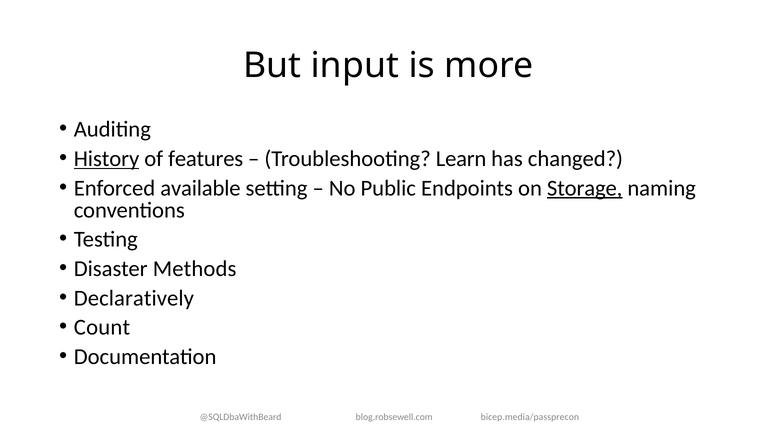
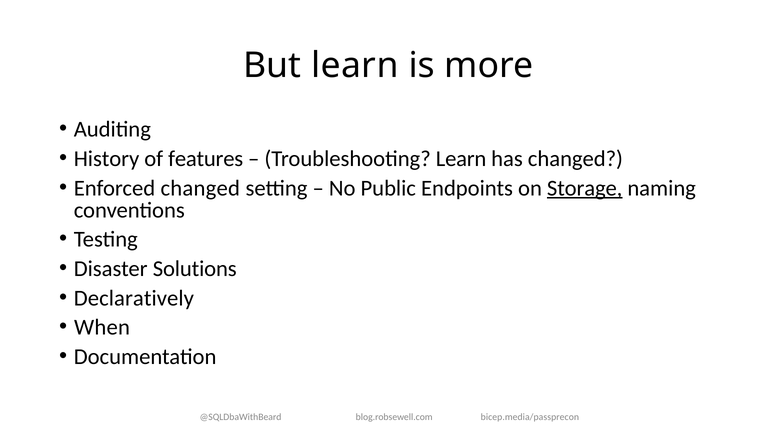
But input: input -> learn
History underline: present -> none
Enforced available: available -> changed
Methods: Methods -> Solutions
Count: Count -> When
